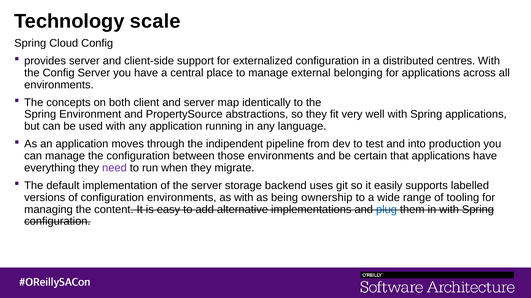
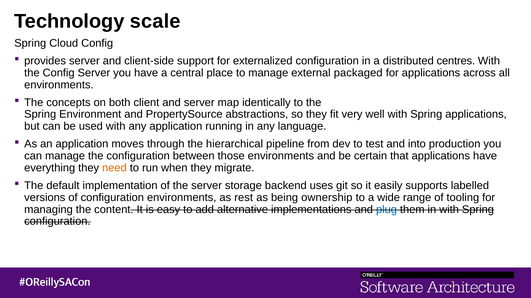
belonging: belonging -> packaged
indipendent: indipendent -> hierarchical
need colour: purple -> orange
as with: with -> rest
